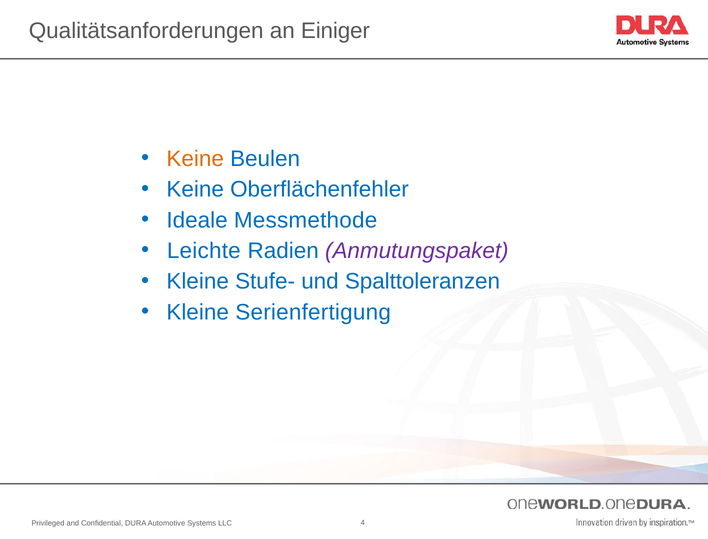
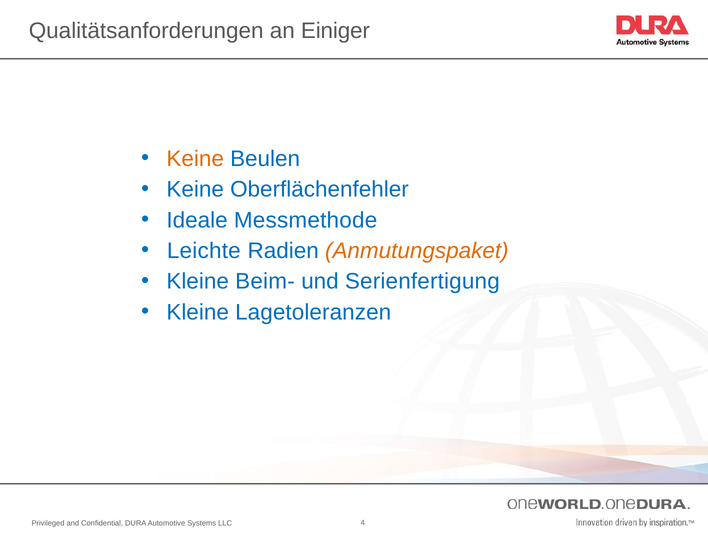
Anmutungspaket colour: purple -> orange
Stufe-: Stufe- -> Beim-
Spalttoleranzen: Spalttoleranzen -> Serienfertigung
Serienfertigung: Serienfertigung -> Lagetoleranzen
